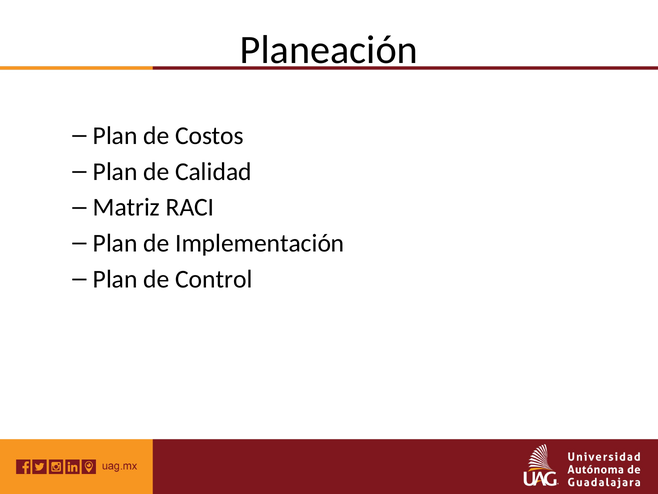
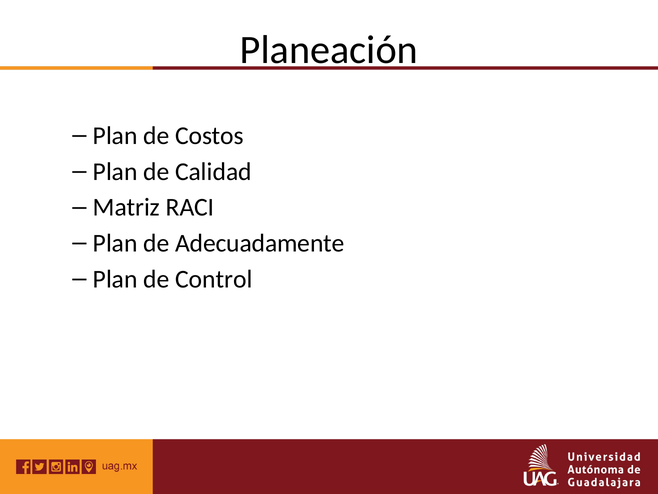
Implementación: Implementación -> Adecuadamente
